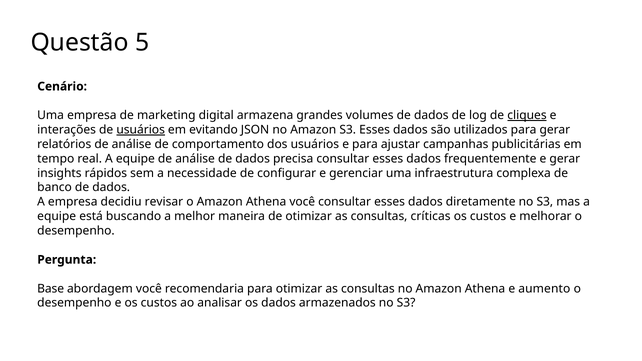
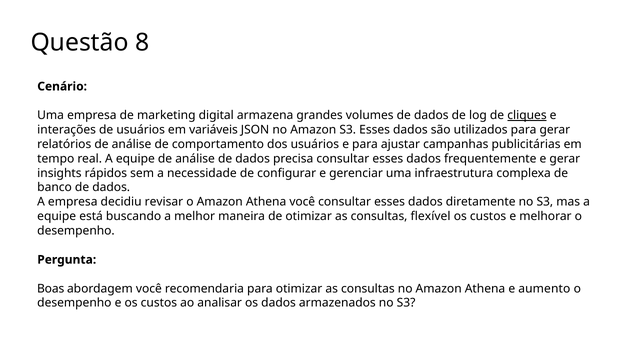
5: 5 -> 8
usuários at (141, 130) underline: present -> none
evitando: evitando -> variáveis
críticas: críticas -> flexível
Base: Base -> Boas
